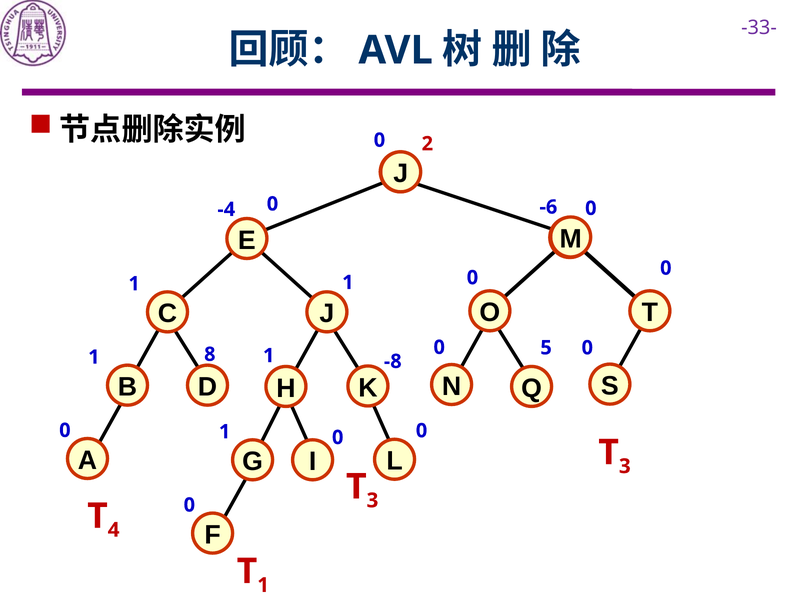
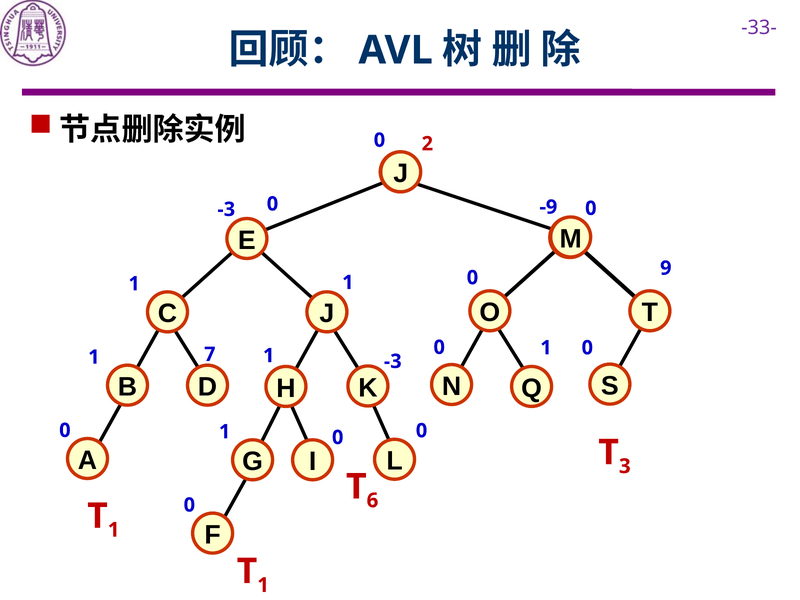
-6: -6 -> -9
-4 at (226, 209): -4 -> -3
0 at (666, 268): 0 -> 9
5 at (546, 348): 5 -> 1
8: 8 -> 7
-8 at (393, 361): -8 -> -3
3 at (372, 500): 3 -> 6
4 at (114, 530): 4 -> 1
